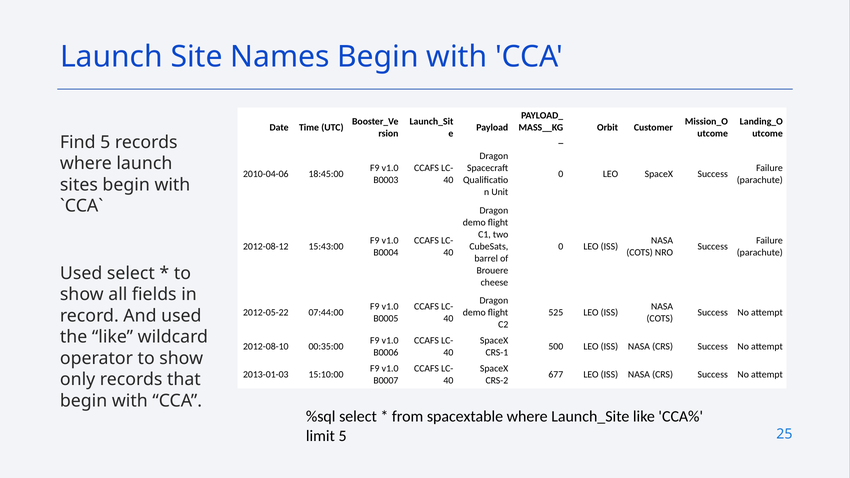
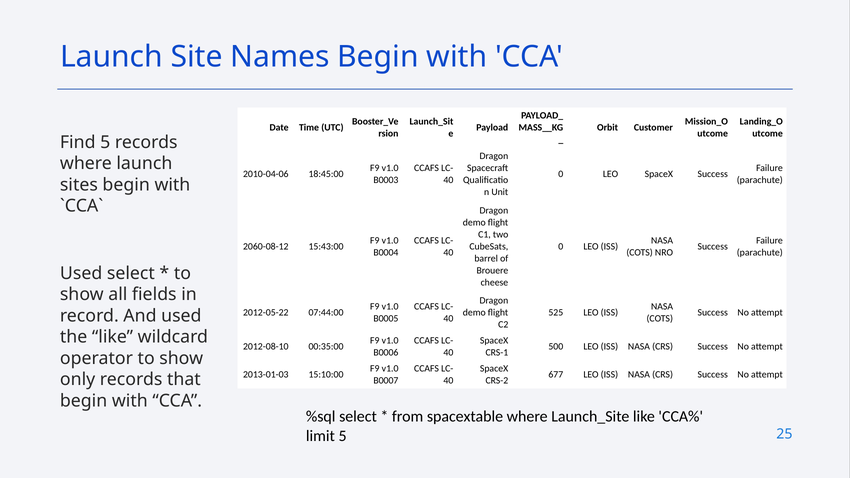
2012-08-12: 2012-08-12 -> 2060-08-12
